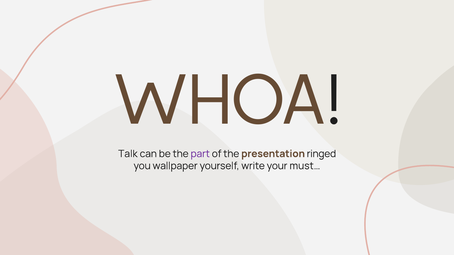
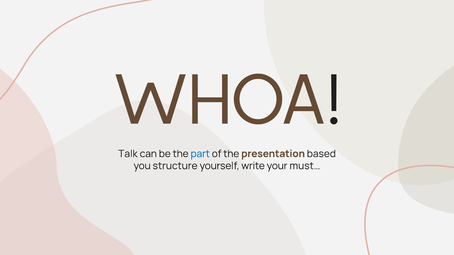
part colour: purple -> blue
ringed: ringed -> based
wallpaper: wallpaper -> structure
